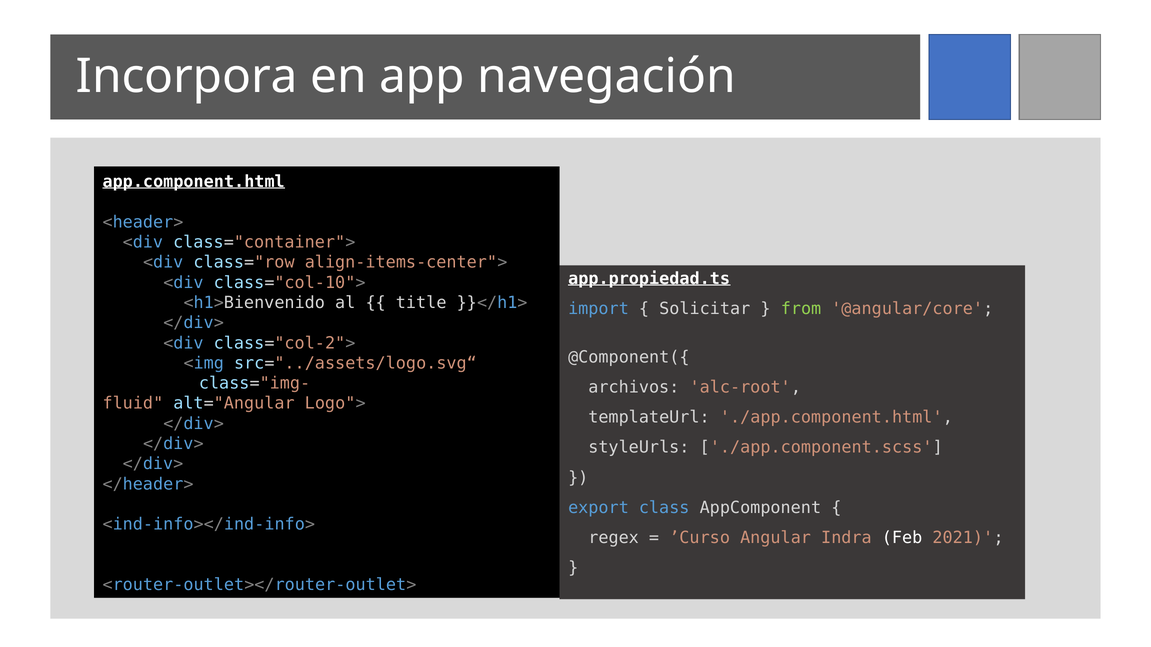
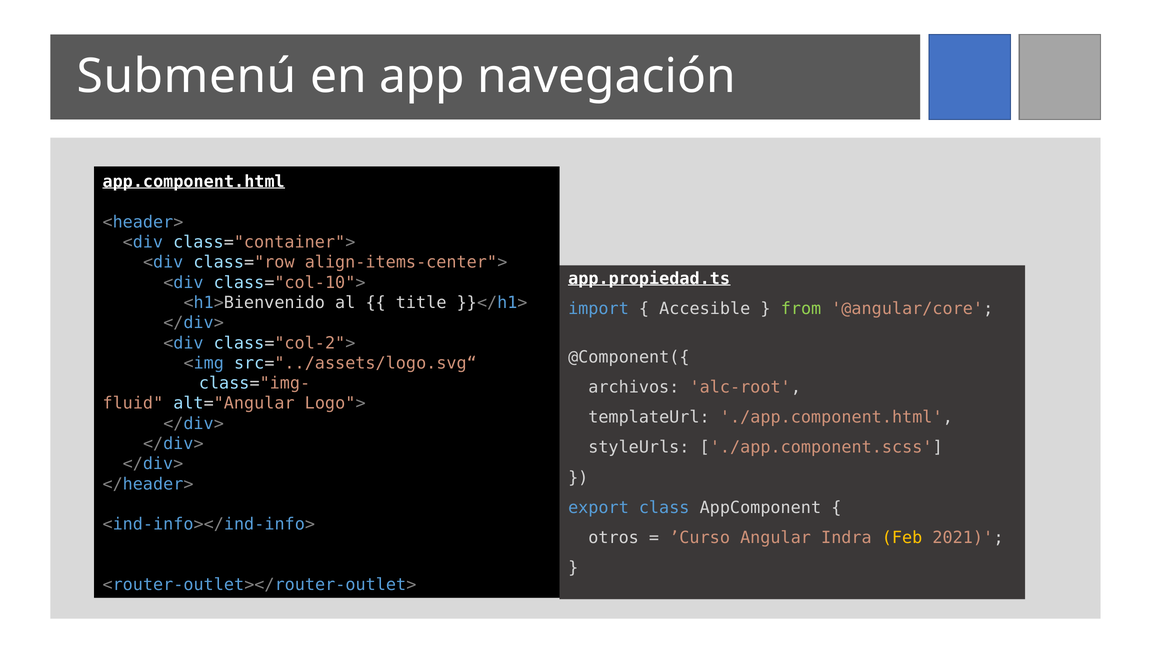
Incorpora: Incorpora -> Submenú
Solicitar: Solicitar -> Accesible
regex: regex -> otros
Feb colour: white -> yellow
